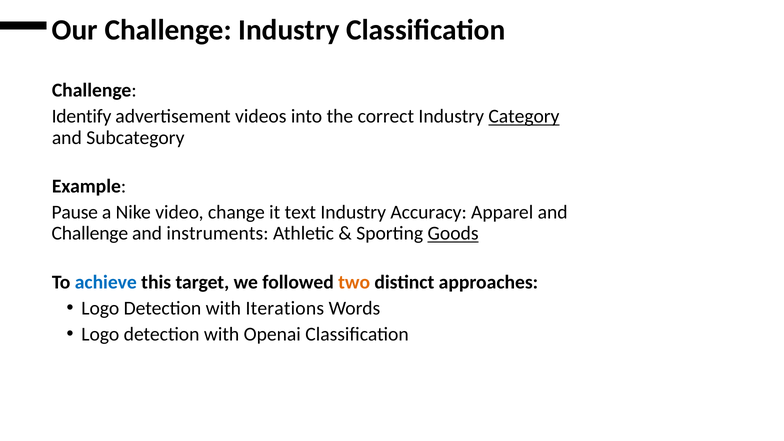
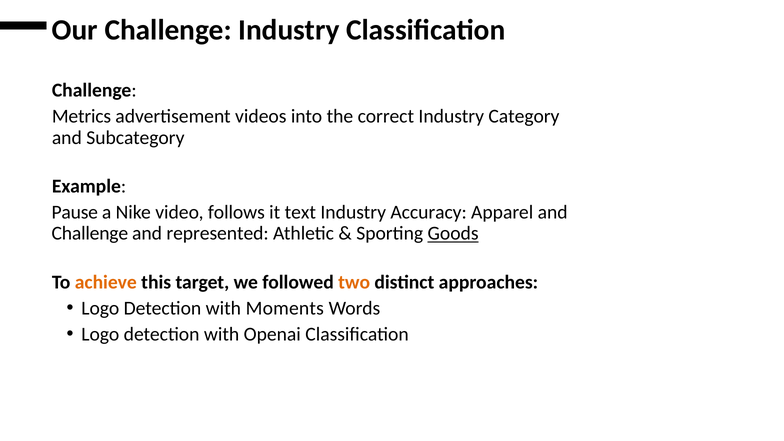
Identify: Identify -> Metrics
Category underline: present -> none
change: change -> follows
instruments: instruments -> represented
achieve colour: blue -> orange
Iterations: Iterations -> Moments
